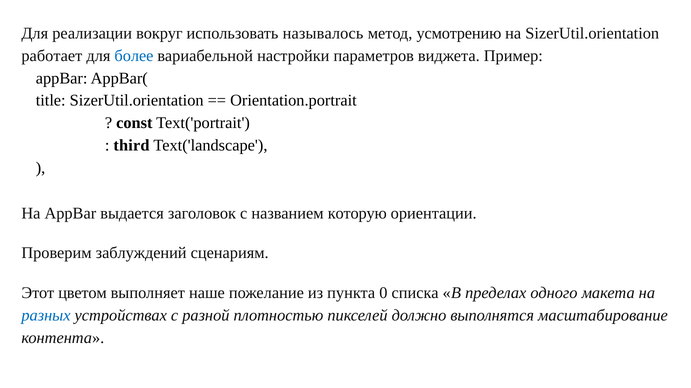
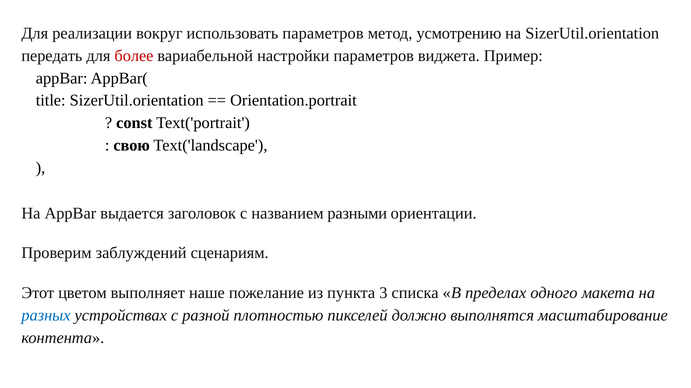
использовать называлось: называлось -> параметров
работает: работает -> передать
более colour: blue -> red
third: third -> свою
которую: которую -> разными
0: 0 -> 3
